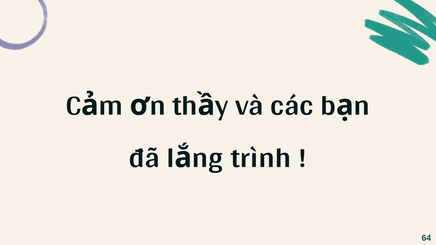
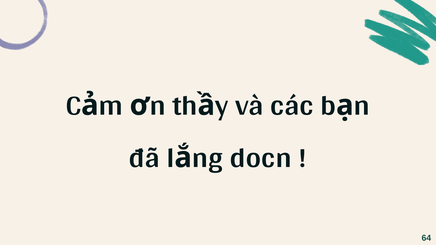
trình: trình -> docn
